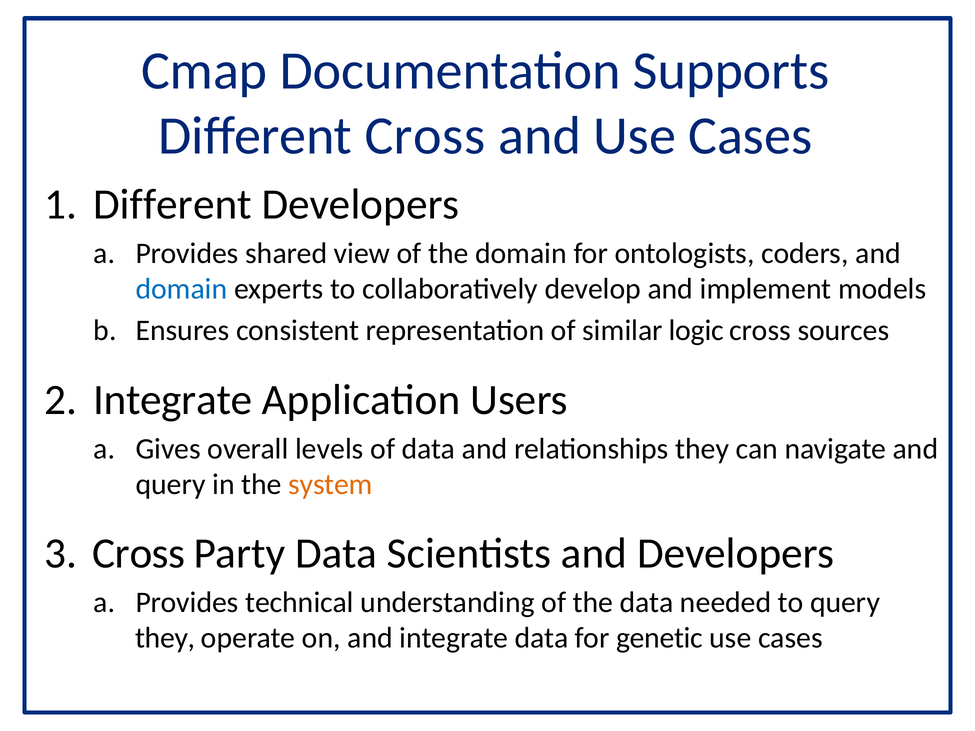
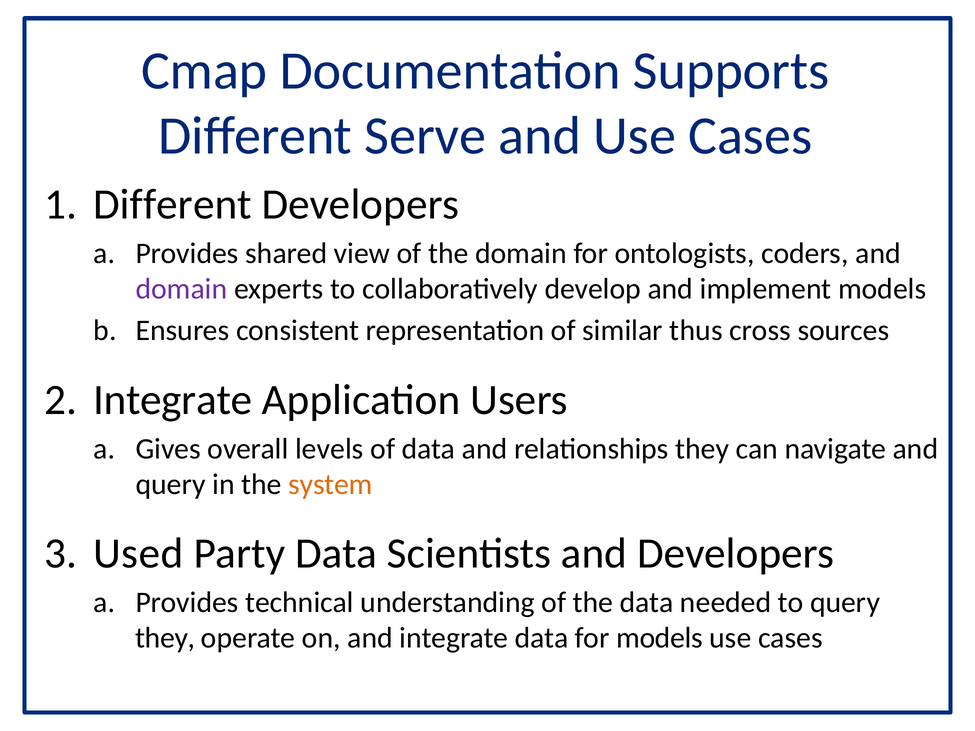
Different Cross: Cross -> Serve
domain at (182, 289) colour: blue -> purple
logic: logic -> thus
Cross at (139, 554): Cross -> Used
for genetic: genetic -> models
